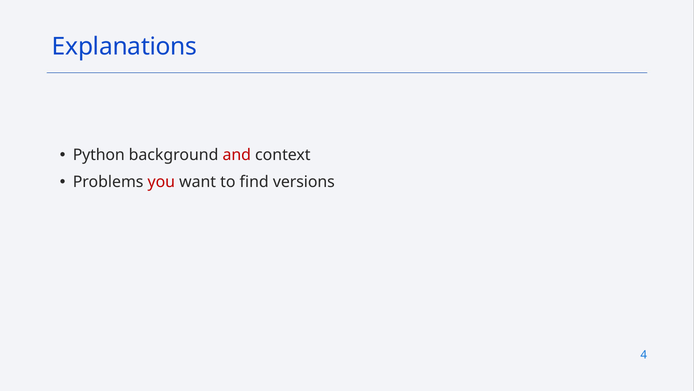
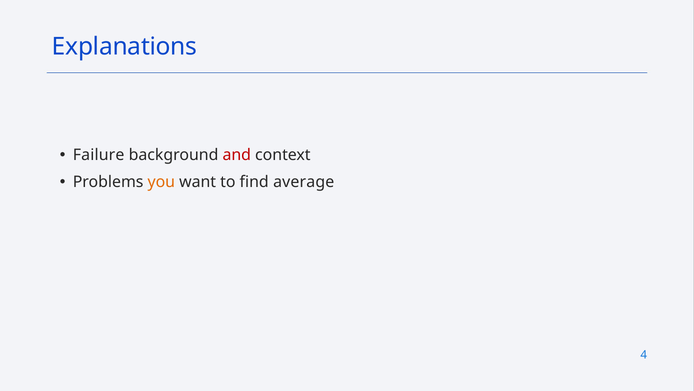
Python: Python -> Failure
you colour: red -> orange
versions: versions -> average
